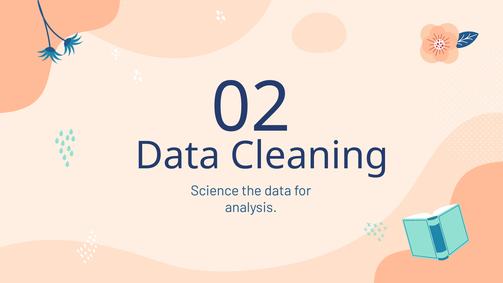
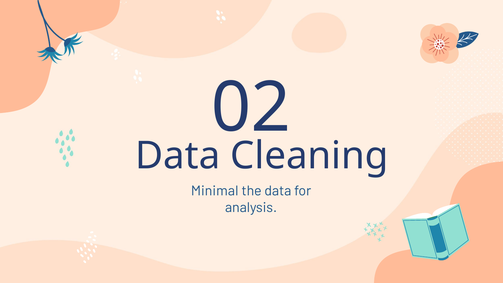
Science: Science -> Minimal
